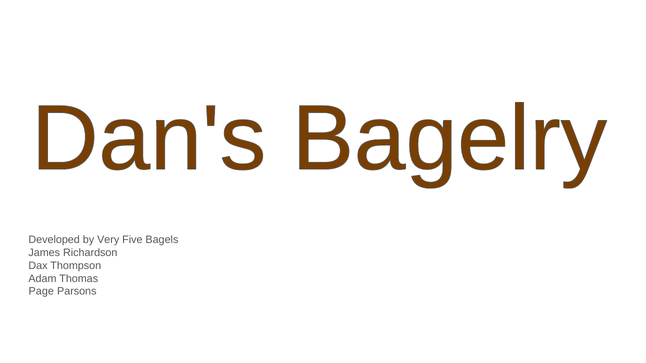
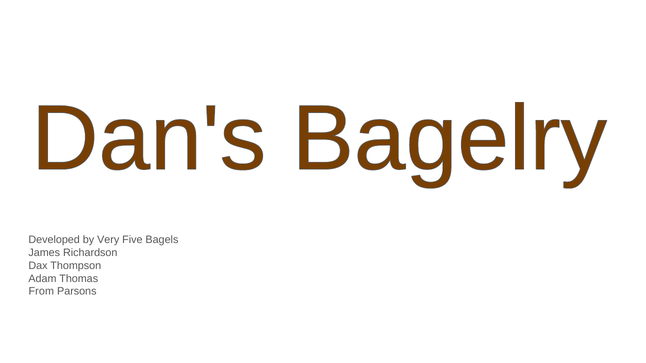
Page: Page -> From
